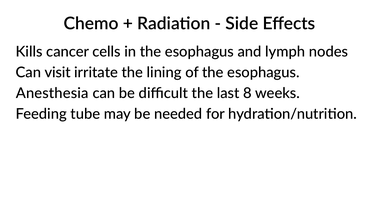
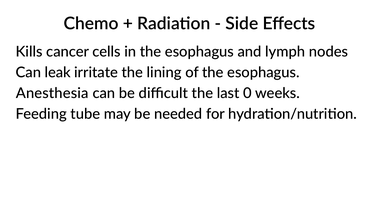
visit: visit -> leak
8: 8 -> 0
